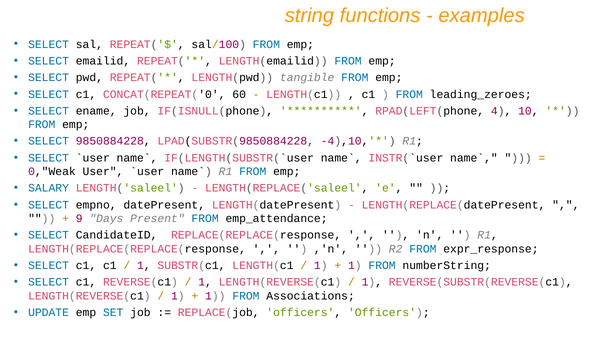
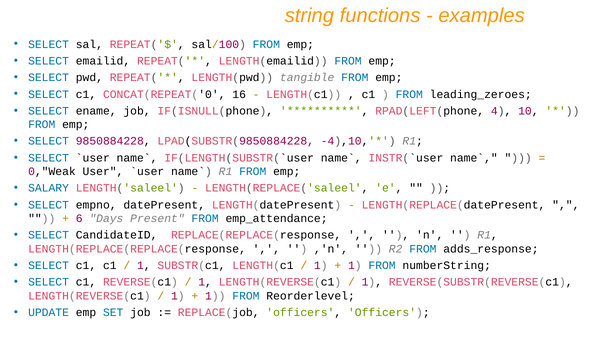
60: 60 -> 16
9: 9 -> 6
expr_response: expr_response -> adds_response
Associations: Associations -> Reorderlevel
